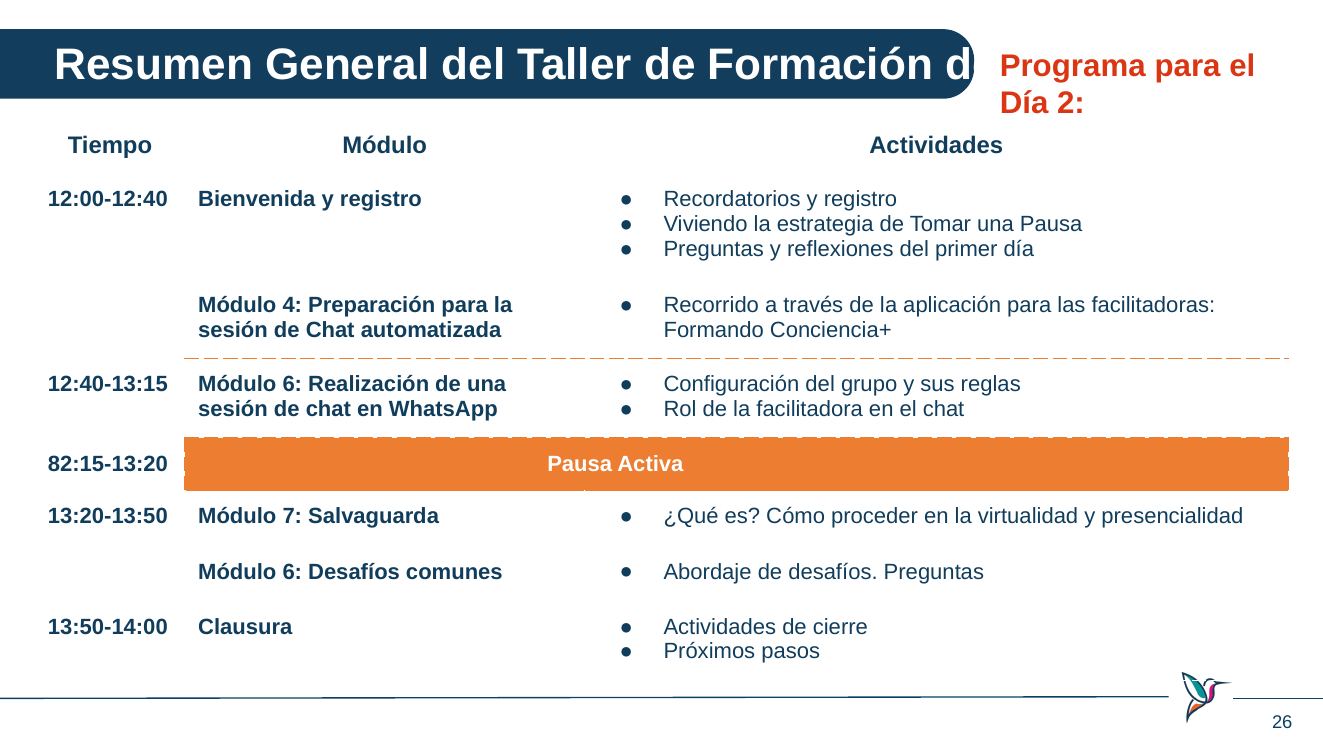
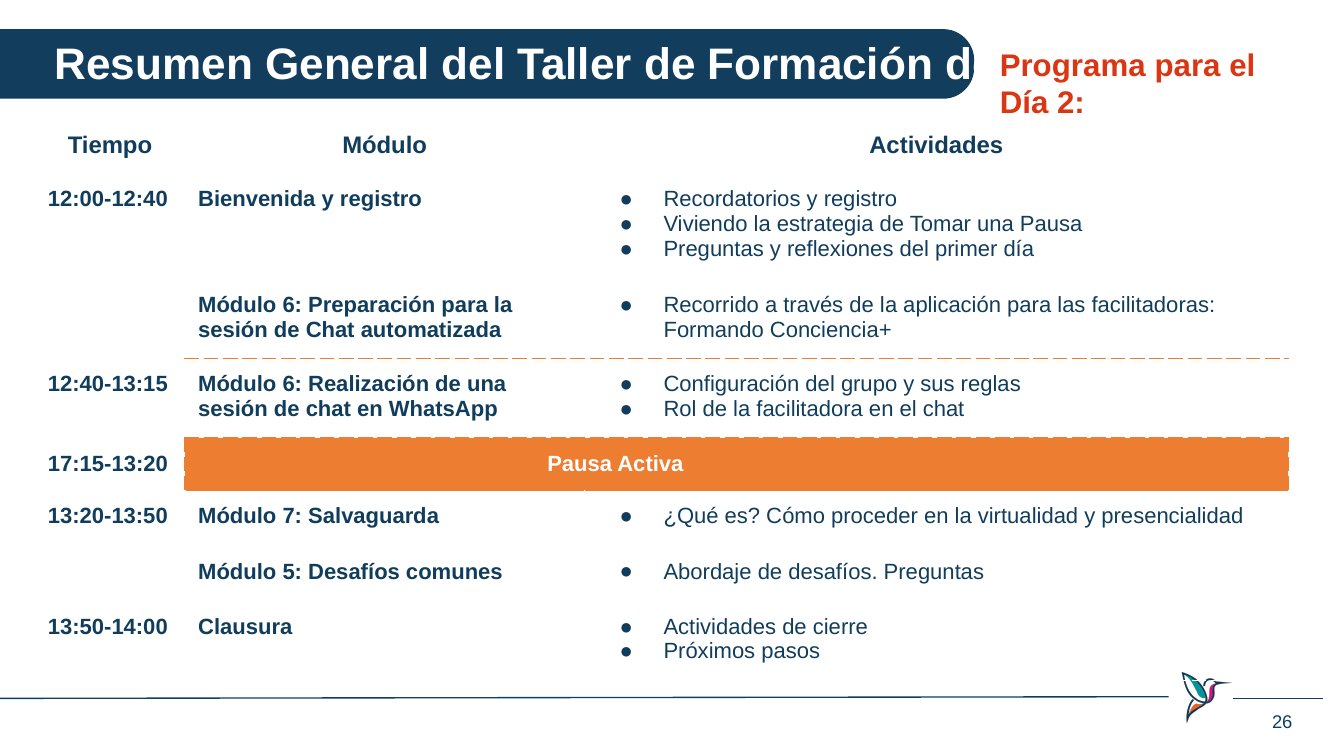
4 at (292, 305): 4 -> 6
82:15-13:20: 82:15-13:20 -> 17:15-13:20
6 at (292, 572): 6 -> 5
